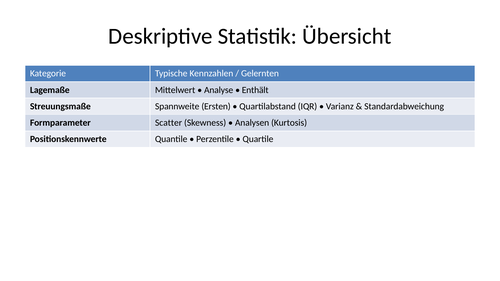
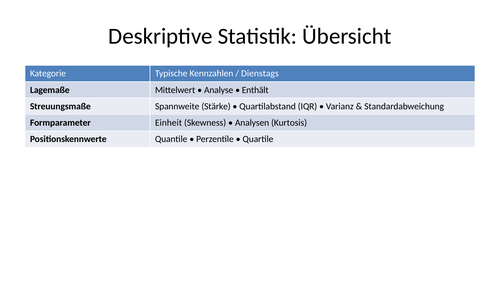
Gelernten: Gelernten -> Dienstags
Ersten: Ersten -> Stärke
Scatter: Scatter -> Einheit
